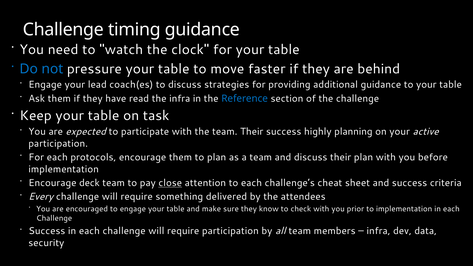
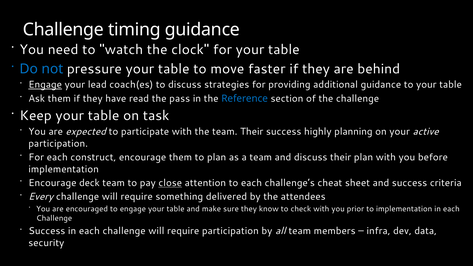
Engage at (45, 85) underline: none -> present
the infra: infra -> pass
protocols: protocols -> construct
